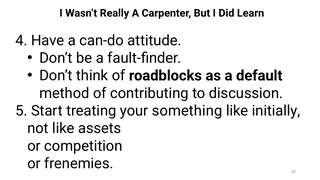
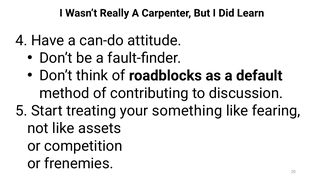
initially: initially -> fearing
